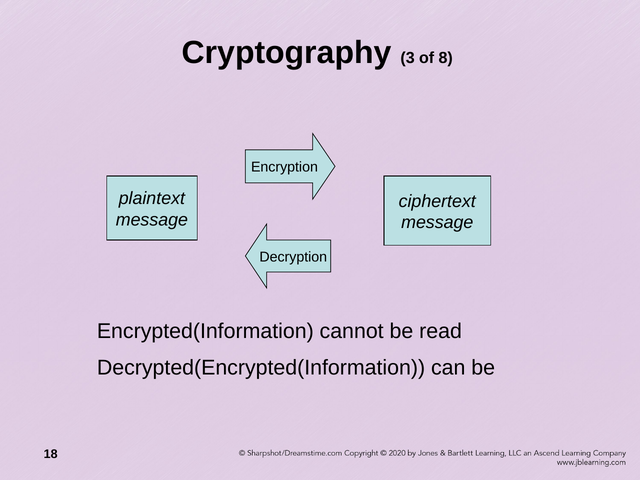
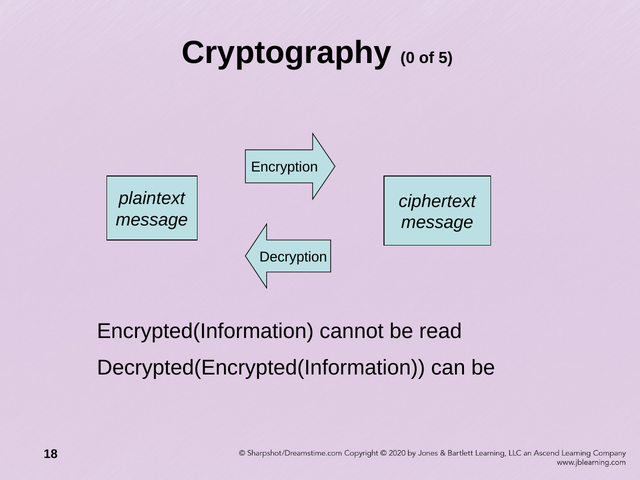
3: 3 -> 0
8: 8 -> 5
